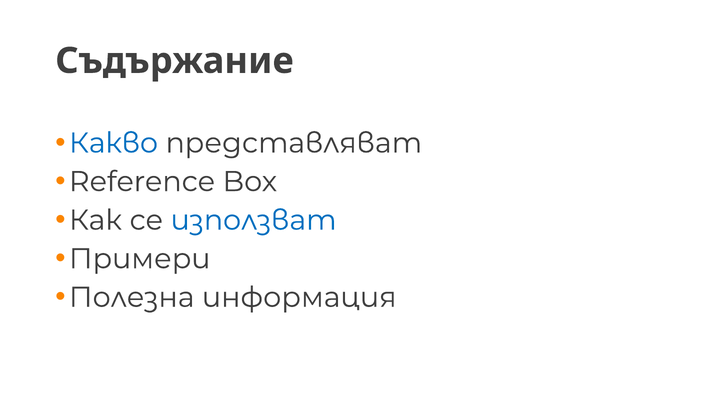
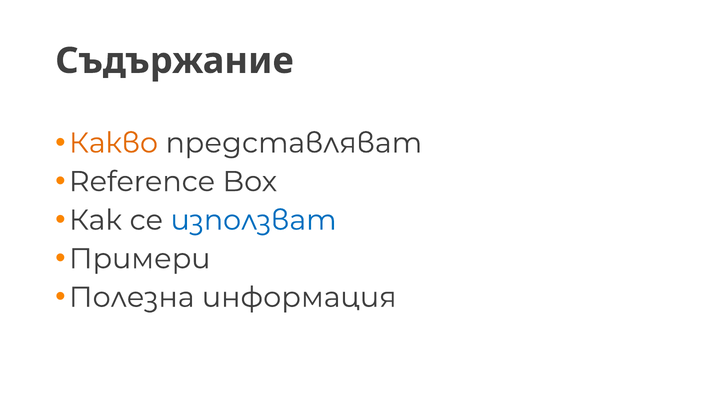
Какво colour: blue -> orange
